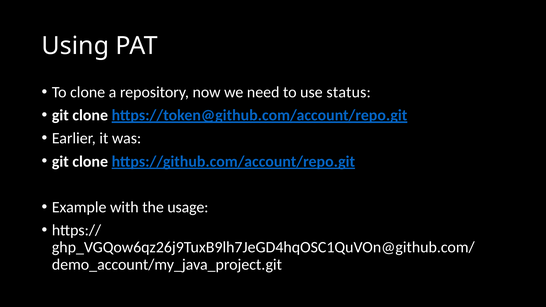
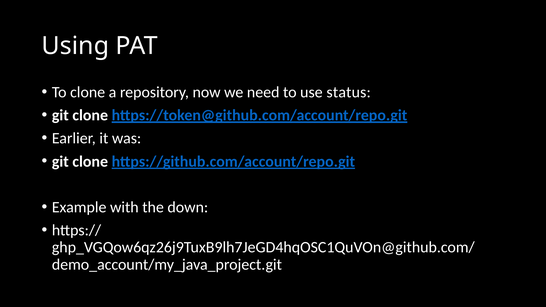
usage: usage -> down
